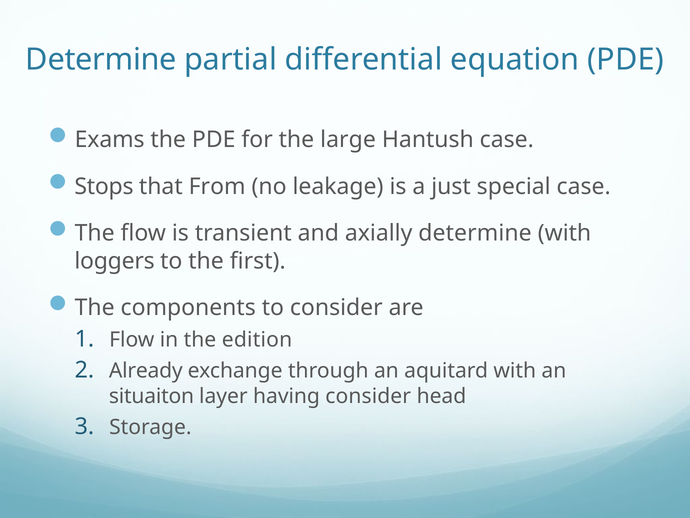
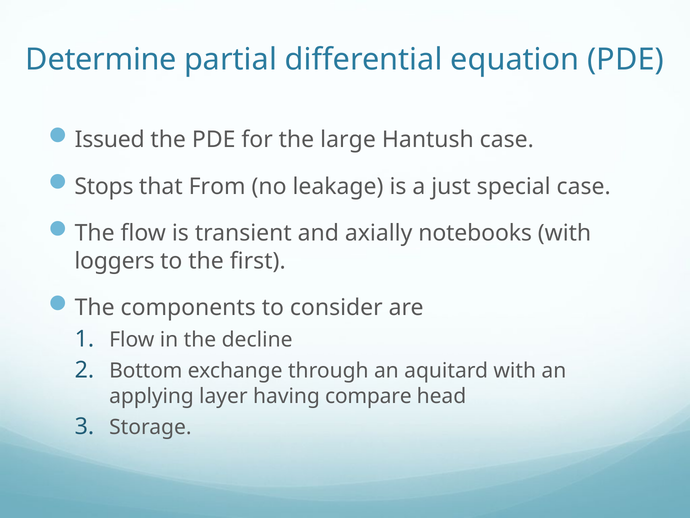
Exams: Exams -> Issued
axially determine: determine -> notebooks
edition: edition -> decline
Already: Already -> Bottom
situaiton: situaiton -> applying
having consider: consider -> compare
